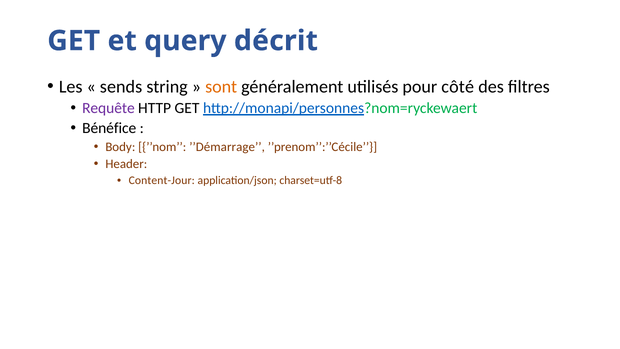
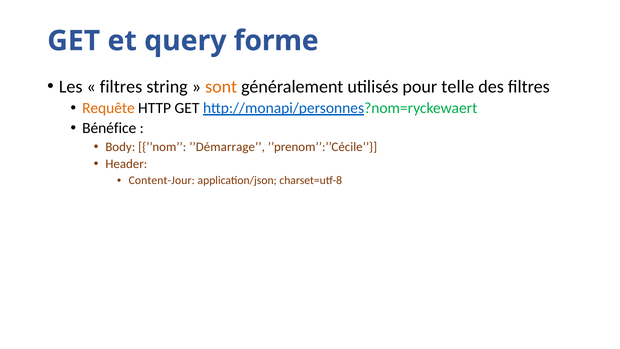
décrit: décrit -> forme
sends at (121, 87): sends -> filtres
côté: côté -> telle
Requête colour: purple -> orange
